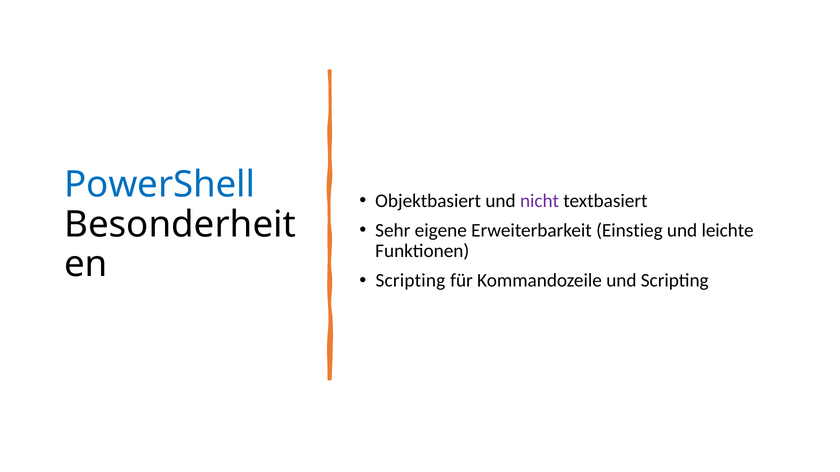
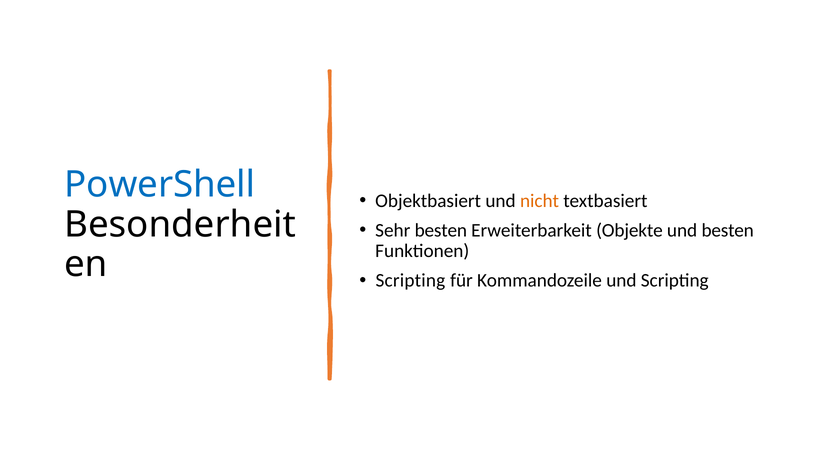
nicht colour: purple -> orange
Sehr eigene: eigene -> besten
Einstieg: Einstieg -> Objekte
und leichte: leichte -> besten
